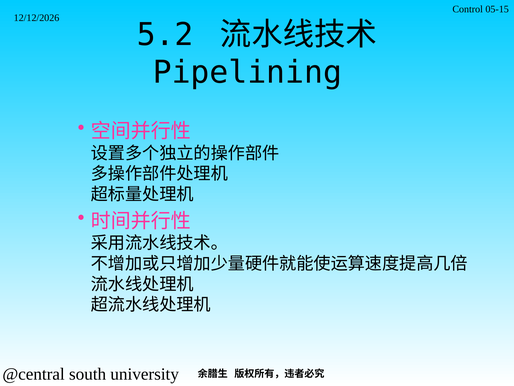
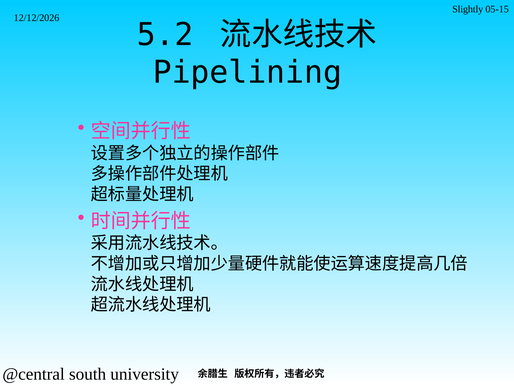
Control: Control -> Slightly
